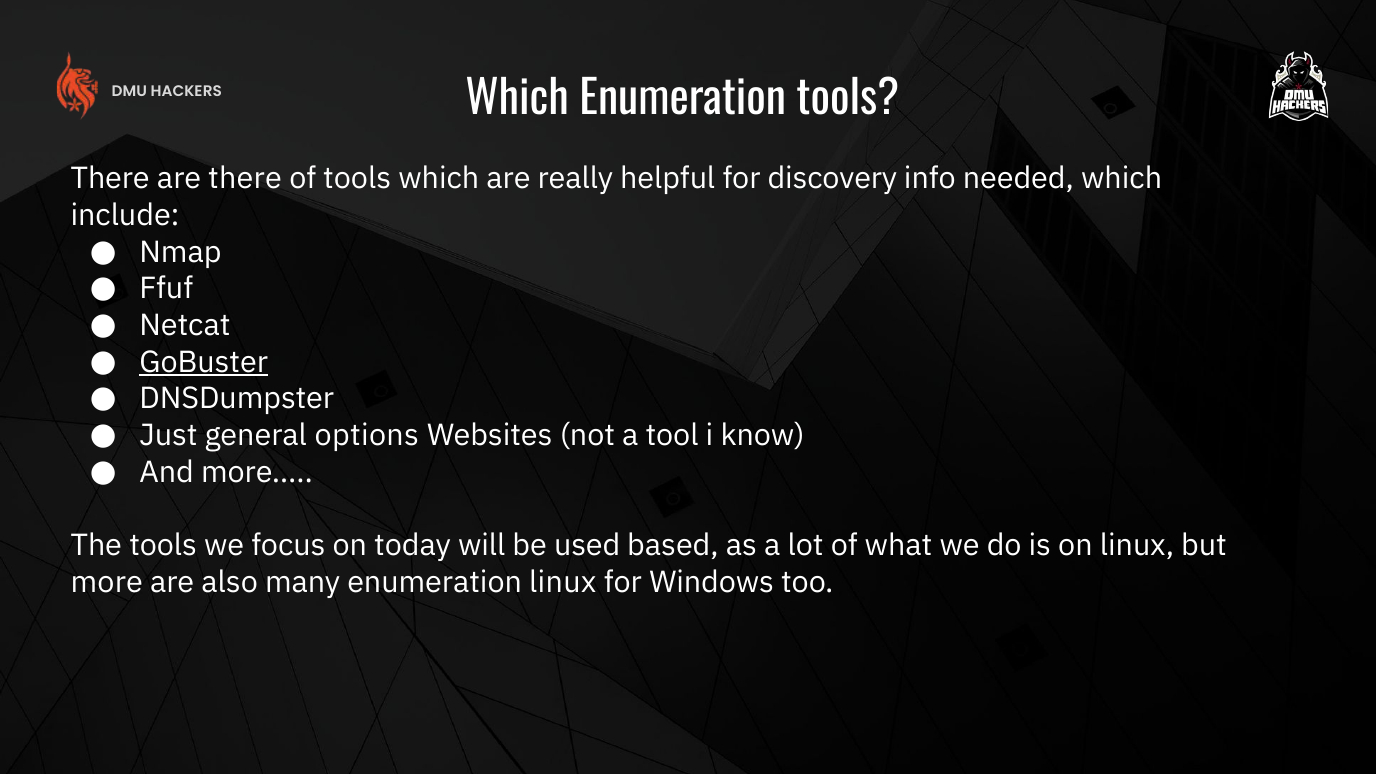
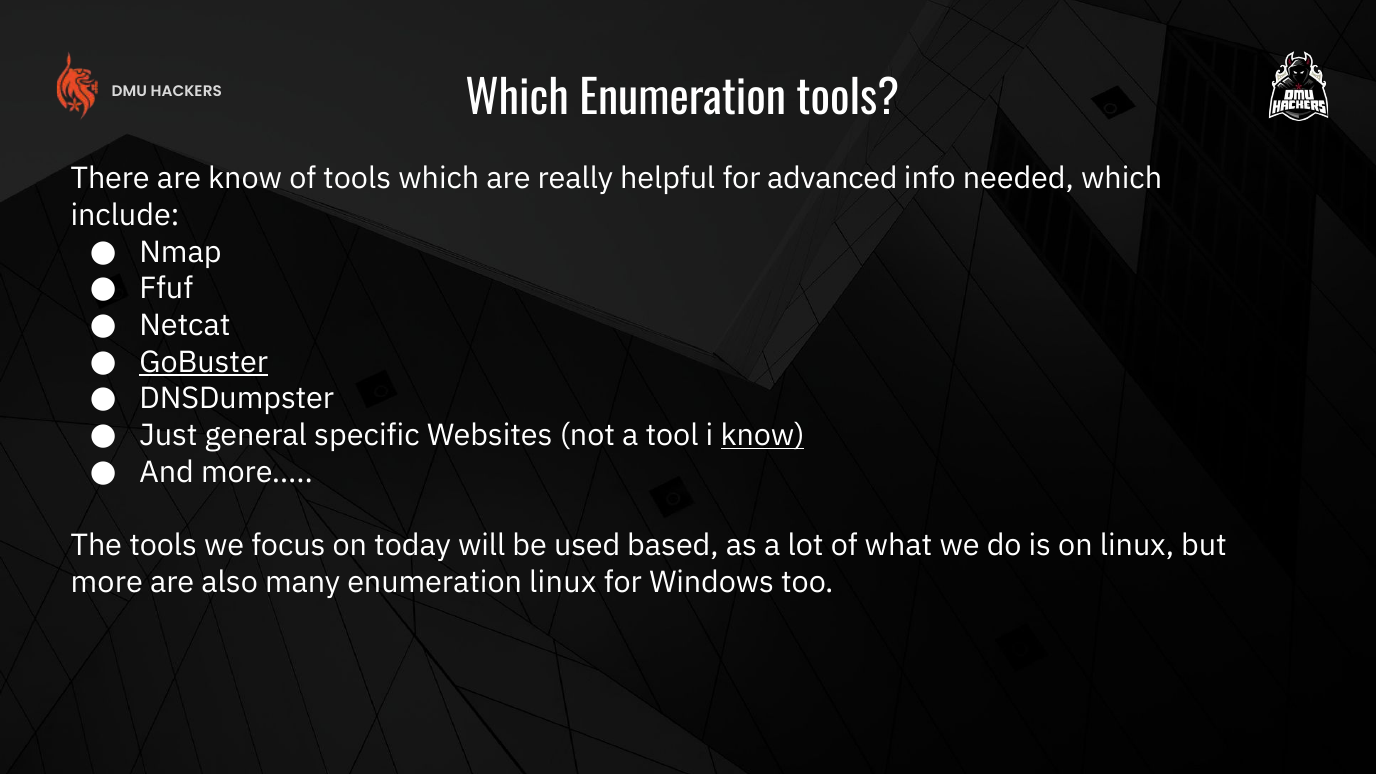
are there: there -> know
discovery: discovery -> advanced
options: options -> specific
know at (763, 435) underline: none -> present
